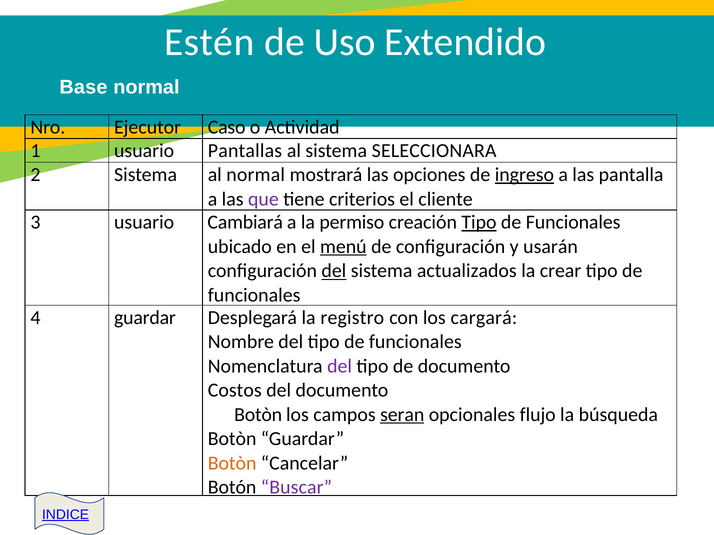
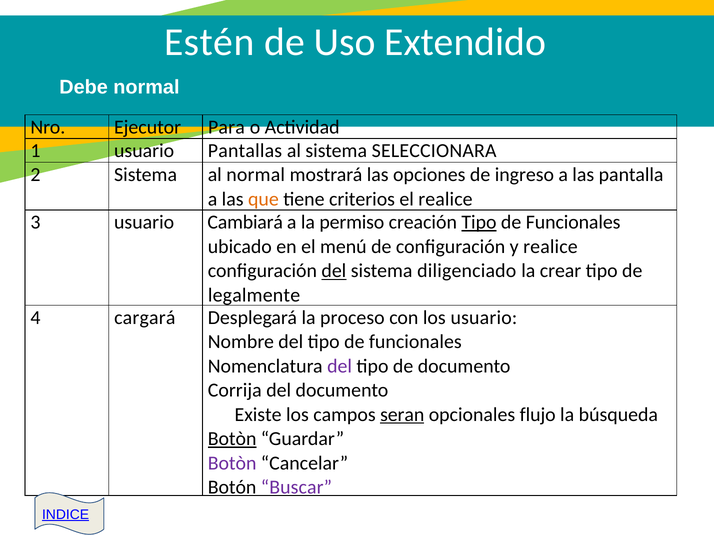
Base: Base -> Debe
Caso: Caso -> Para
ingreso underline: present -> none
que colour: purple -> orange
el cliente: cliente -> realice
menú underline: present -> none
y usarán: usarán -> realice
actualizados: actualizados -> diligenciado
funcionales at (254, 295): funcionales -> legalmente
4 guardar: guardar -> cargará
registro: registro -> proceso
los cargará: cargará -> usuario
Costos: Costos -> Corrija
Botòn at (258, 415): Botòn -> Existe
Botòn at (232, 439) underline: none -> present
Botòn at (232, 464) colour: orange -> purple
